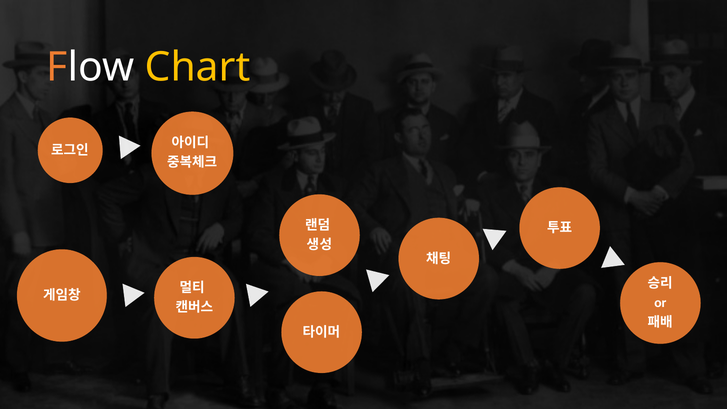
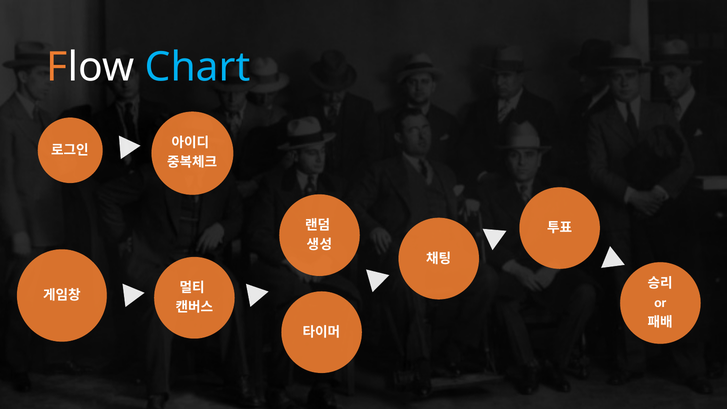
Chart colour: yellow -> light blue
